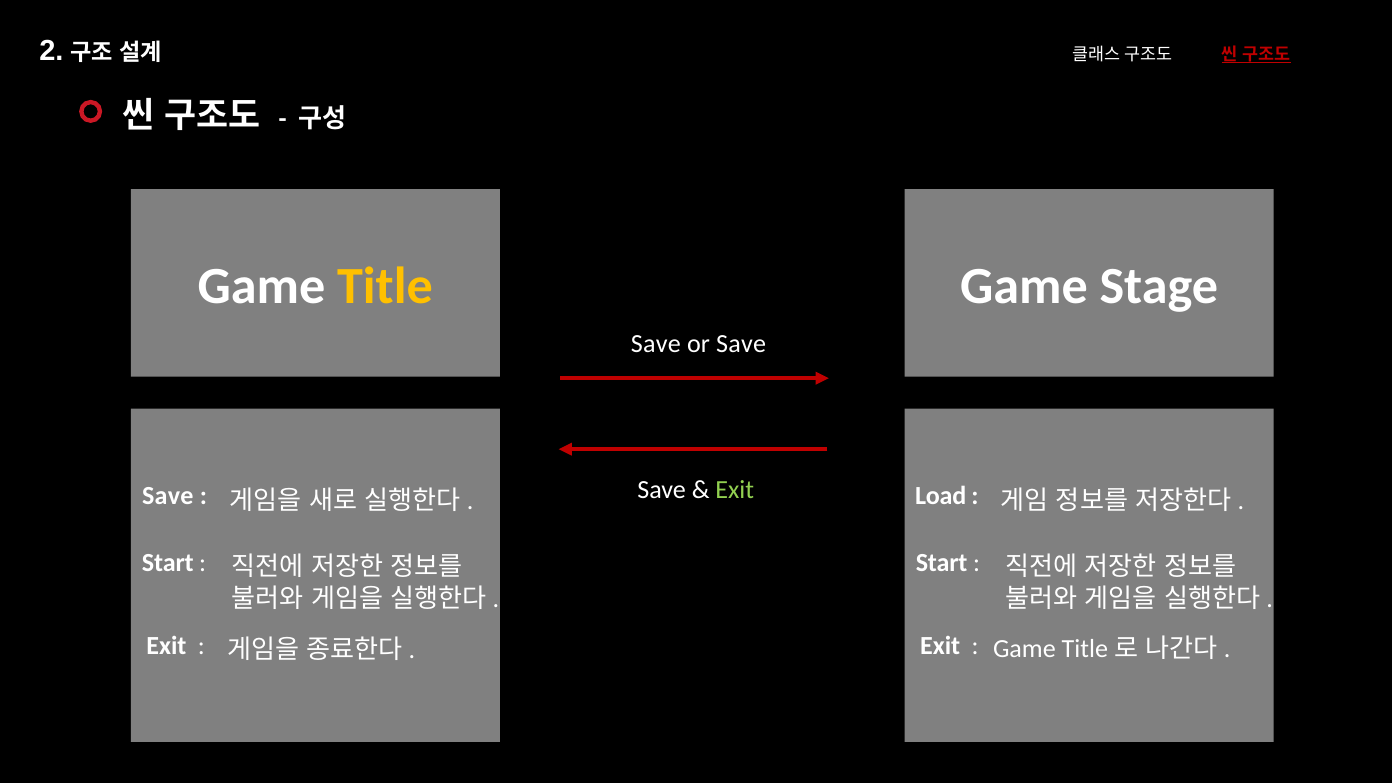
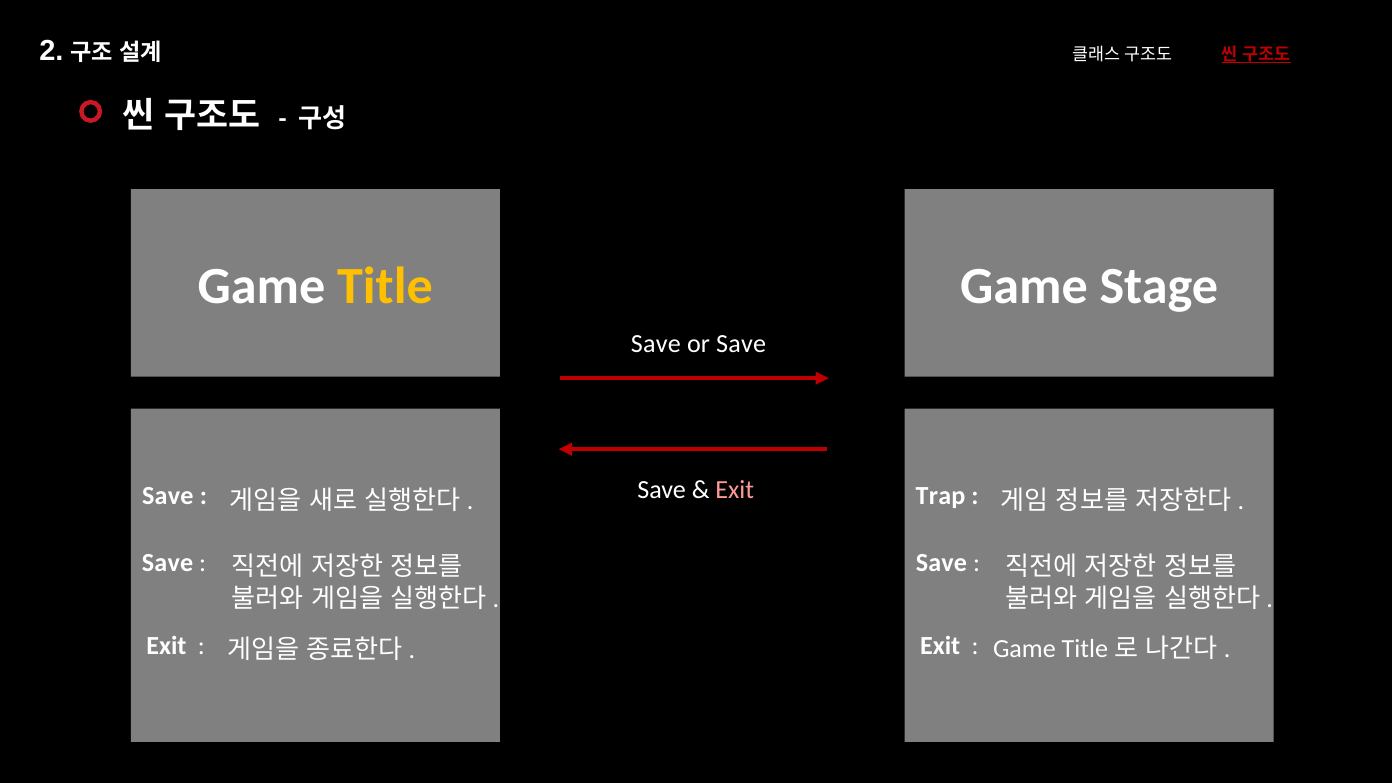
Exit at (735, 490) colour: light green -> pink
Load: Load -> Trap
Start at (168, 563): Start -> Save
Start at (942, 563): Start -> Save
